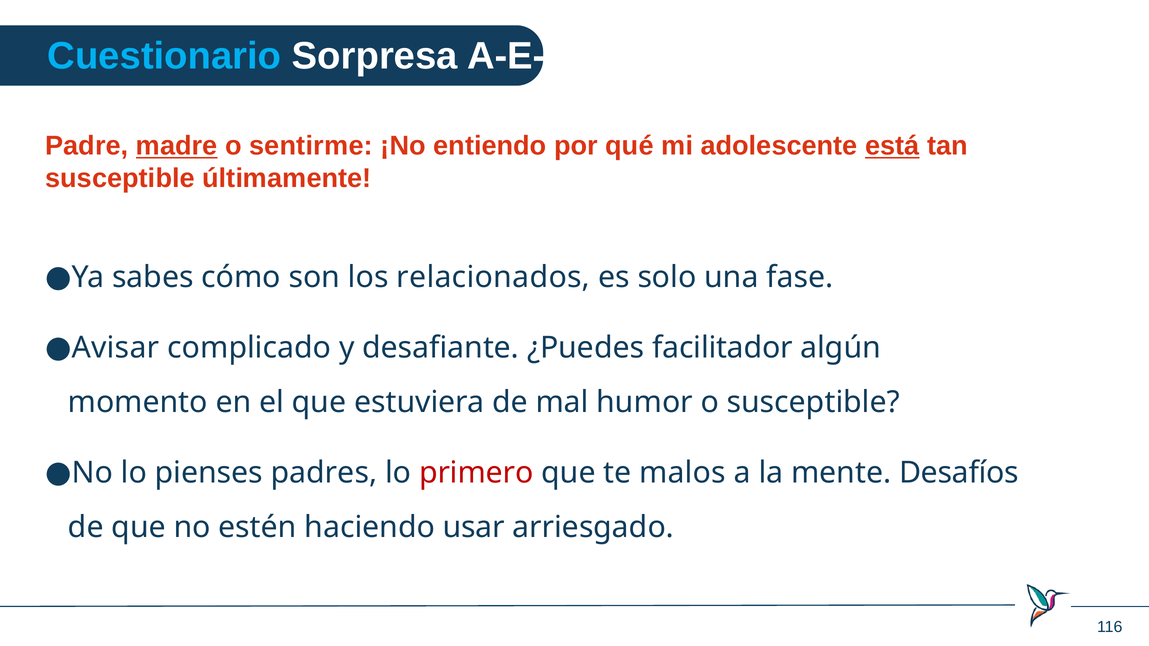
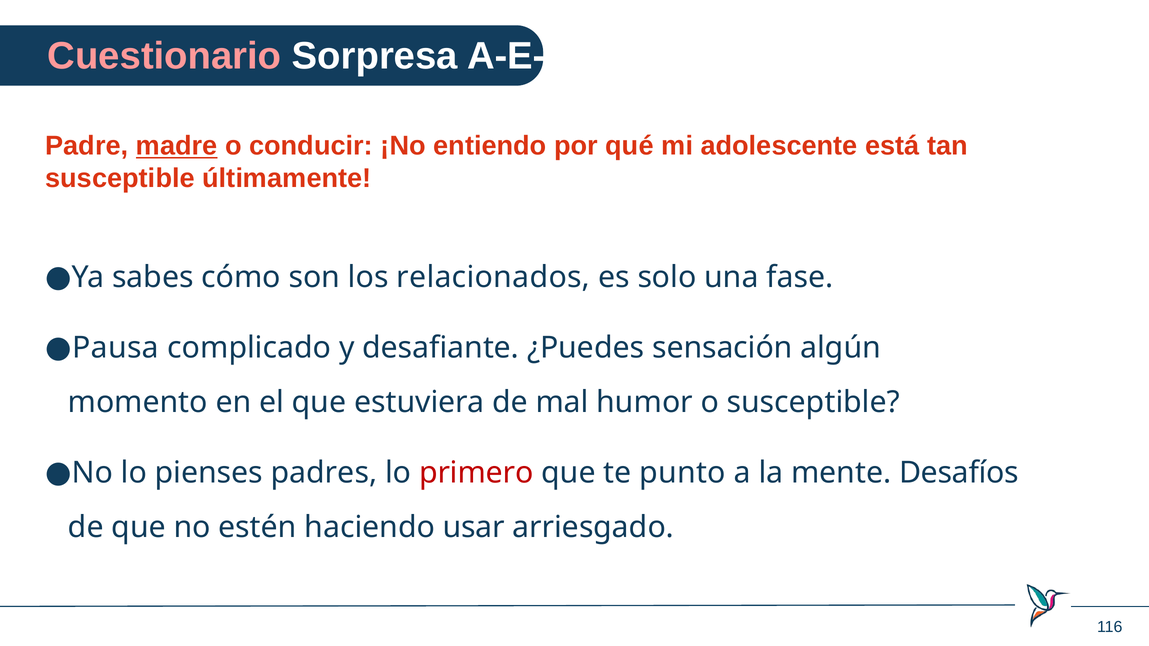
Cuestionario colour: light blue -> pink
sentirme: sentirme -> conducir
está underline: present -> none
Avisar: Avisar -> Pausa
facilitador: facilitador -> sensación
malos: malos -> punto
